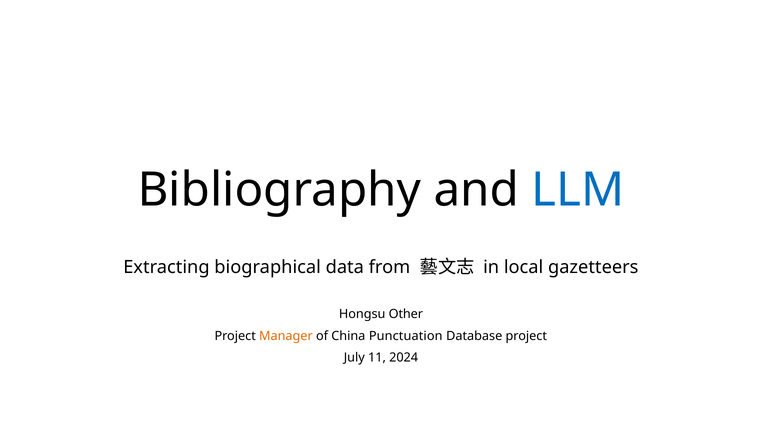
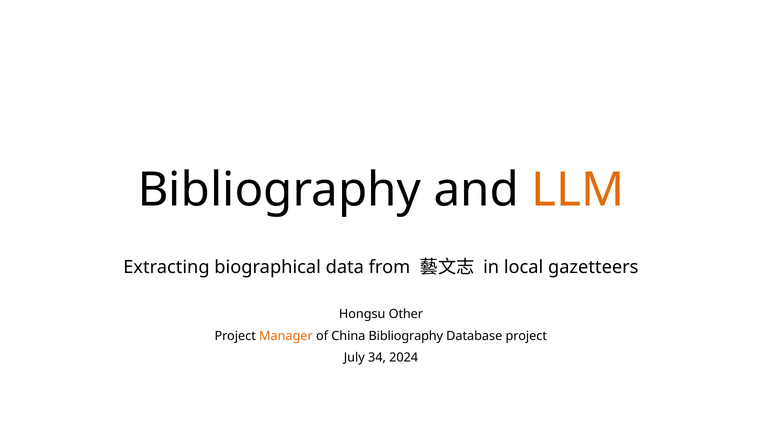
LLM colour: blue -> orange
China Punctuation: Punctuation -> Bibliography
11: 11 -> 34
